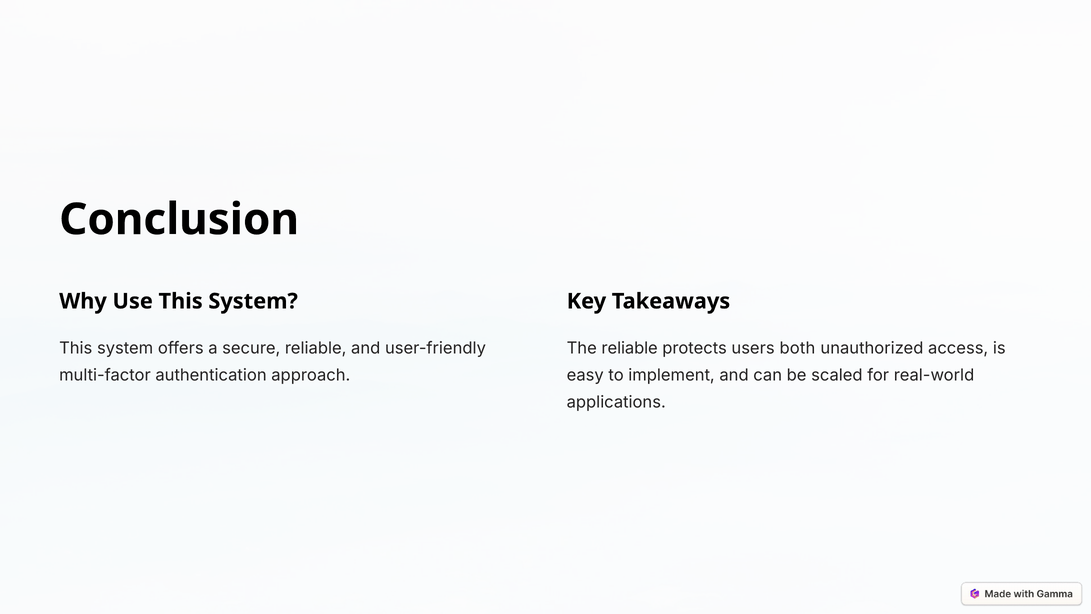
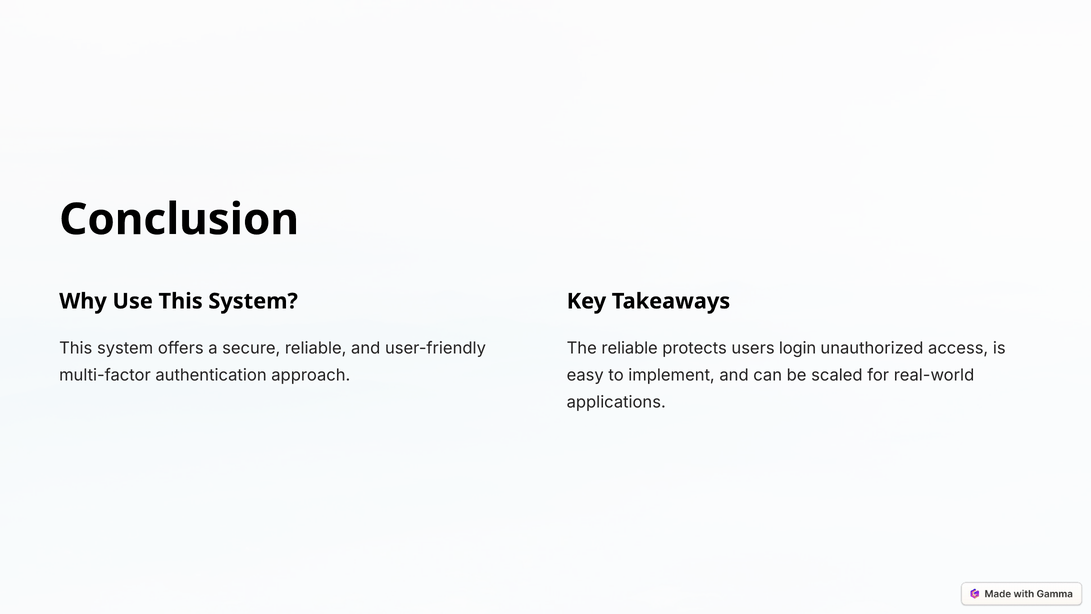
both: both -> login
